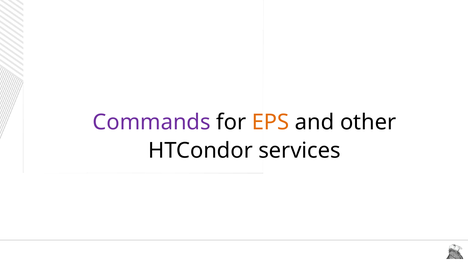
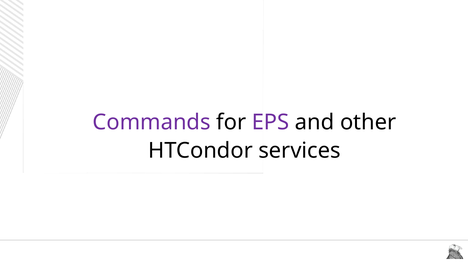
EPS colour: orange -> purple
